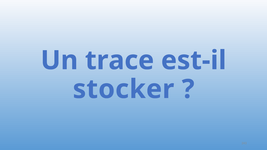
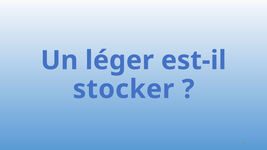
trace: trace -> léger
